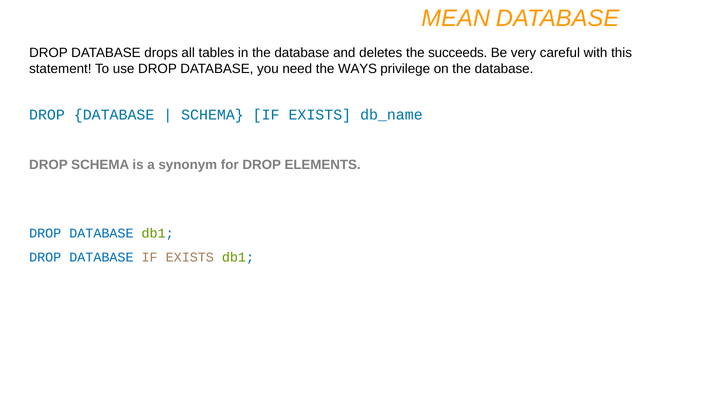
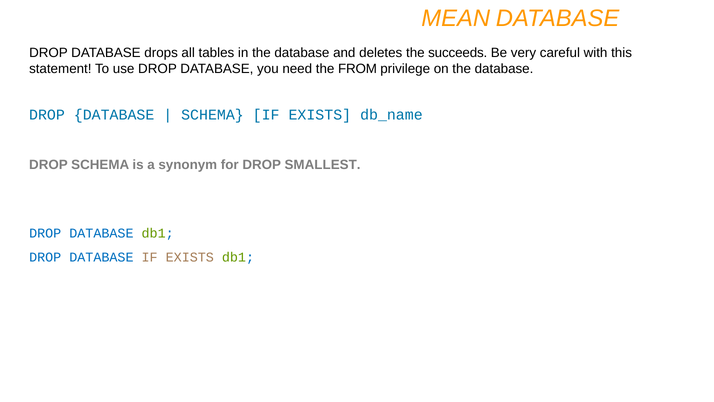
WAYS: WAYS -> FROM
ELEMENTS: ELEMENTS -> SMALLEST
